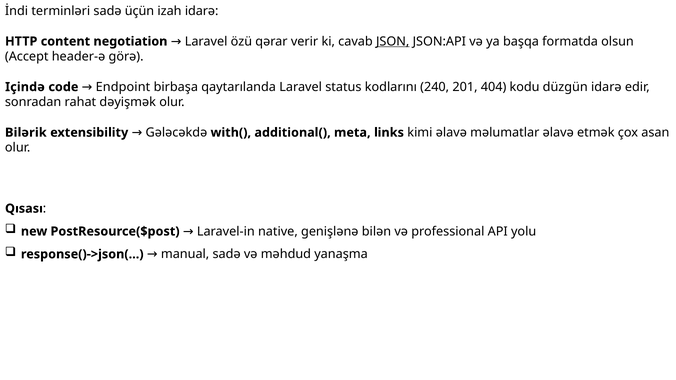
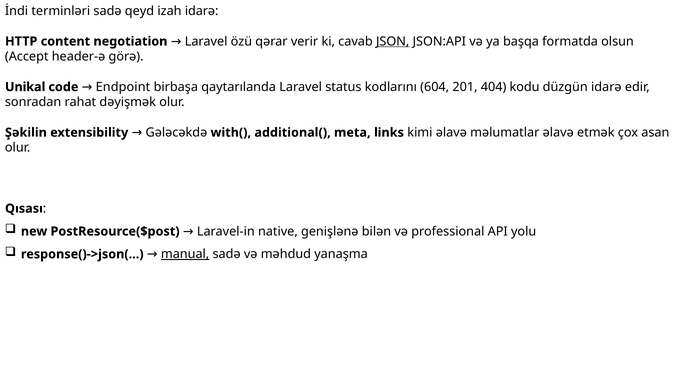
üçün: üçün -> qeyd
Içində: Içində -> Unikal
240: 240 -> 604
Bilərik: Bilərik -> Şəkilin
manual underline: none -> present
